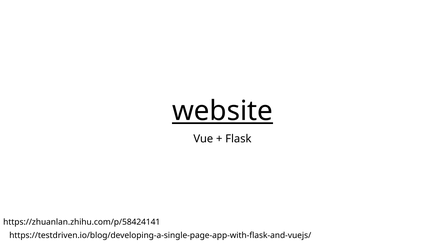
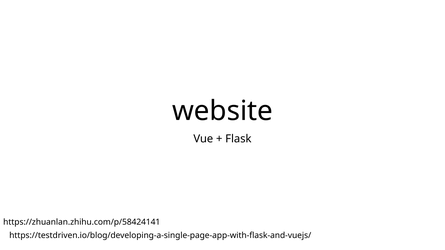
website underline: present -> none
